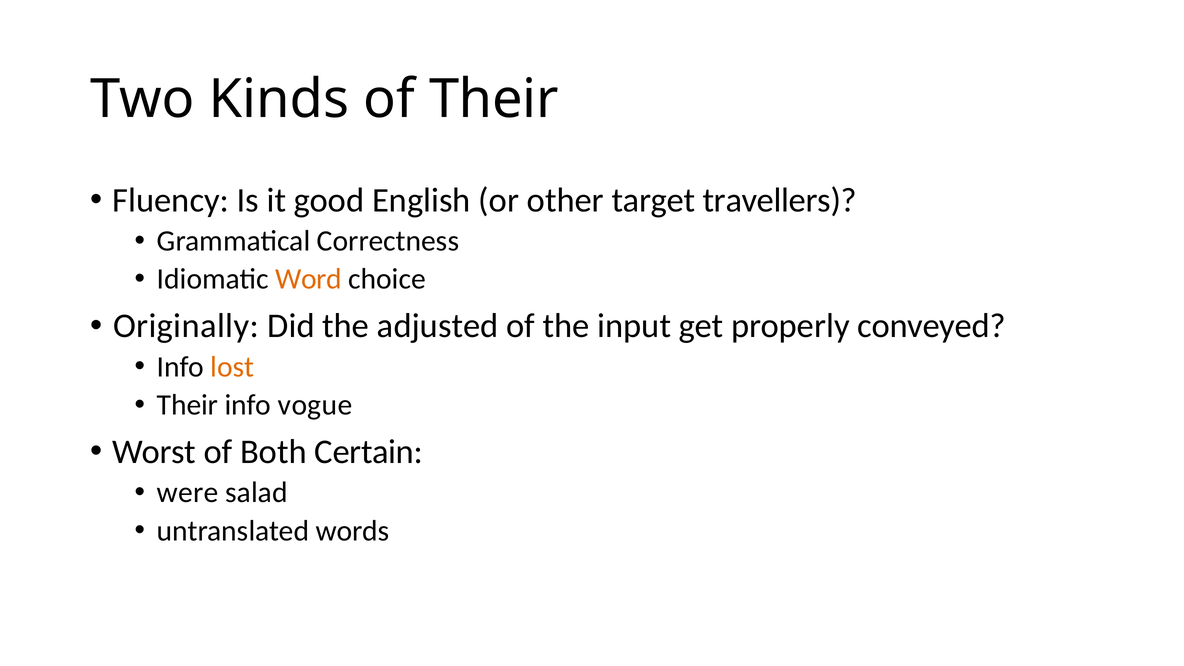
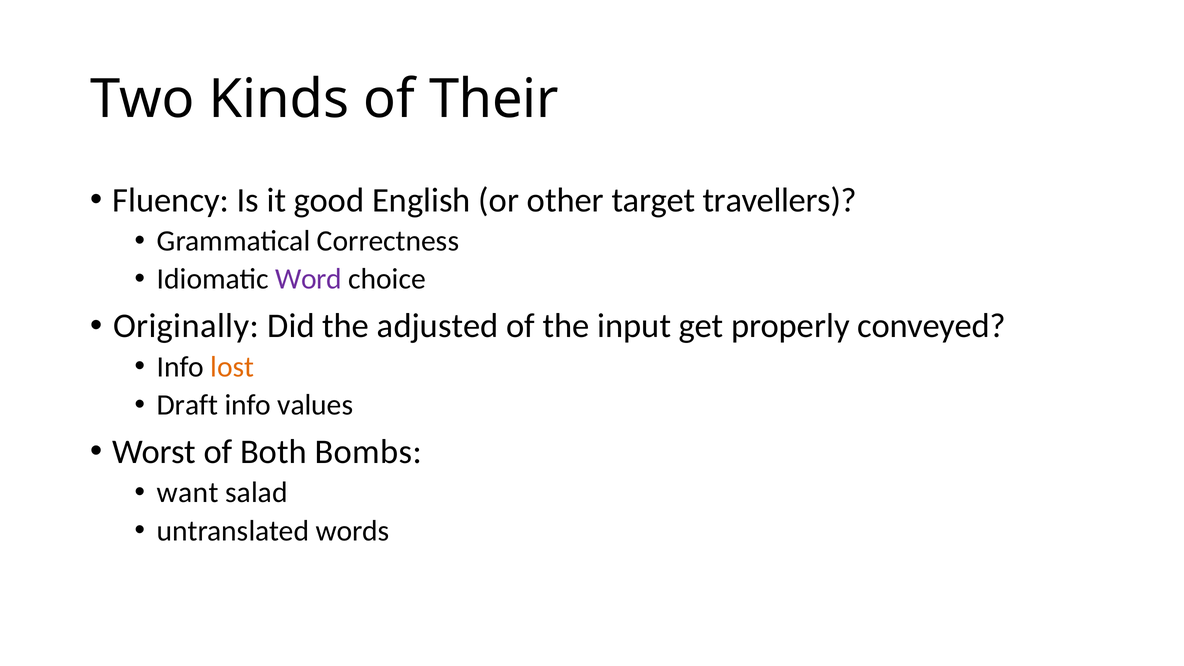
Word colour: orange -> purple
Their at (187, 405): Their -> Draft
vogue: vogue -> values
Certain: Certain -> Bombs
were: were -> want
